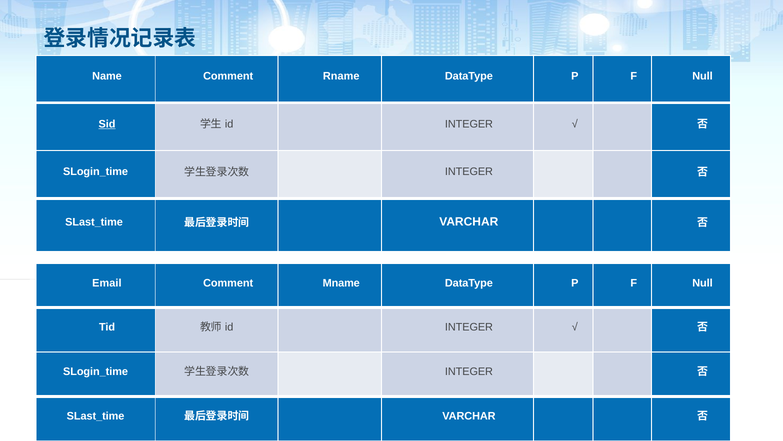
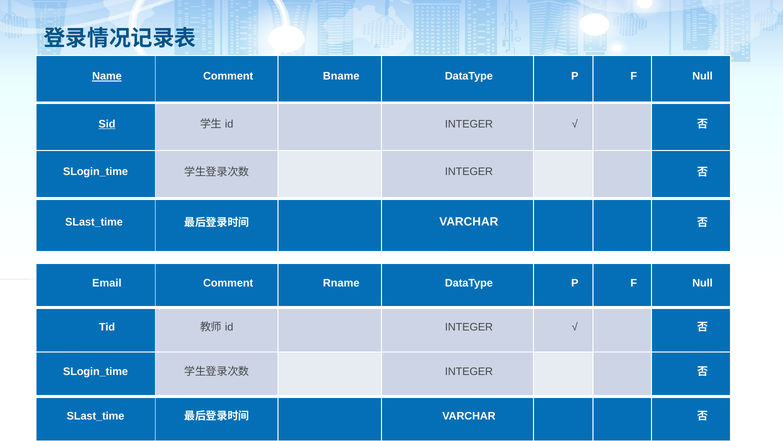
Name underline: none -> present
Rname: Rname -> Bname
Mname: Mname -> Rname
